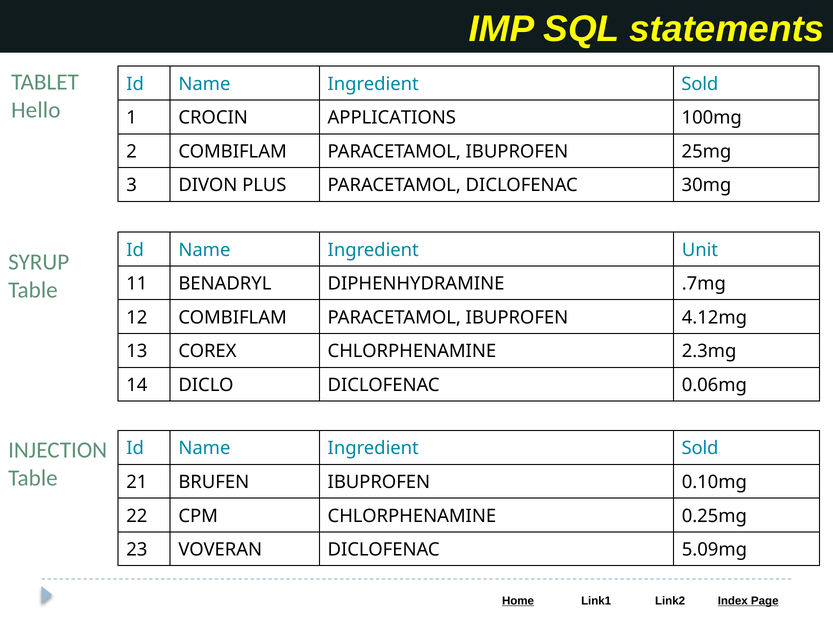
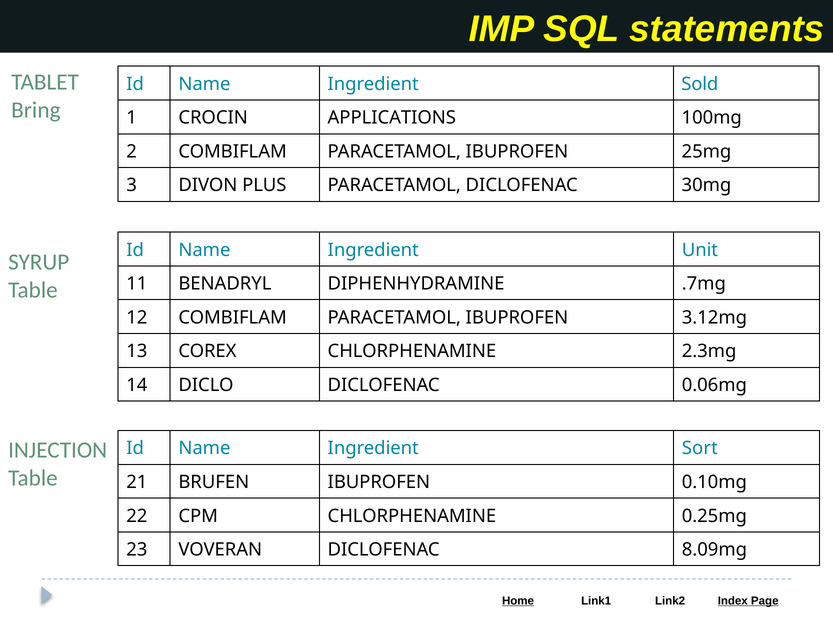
Hello: Hello -> Bring
4.12mg: 4.12mg -> 3.12mg
Sold at (700, 448): Sold -> Sort
5.09mg: 5.09mg -> 8.09mg
